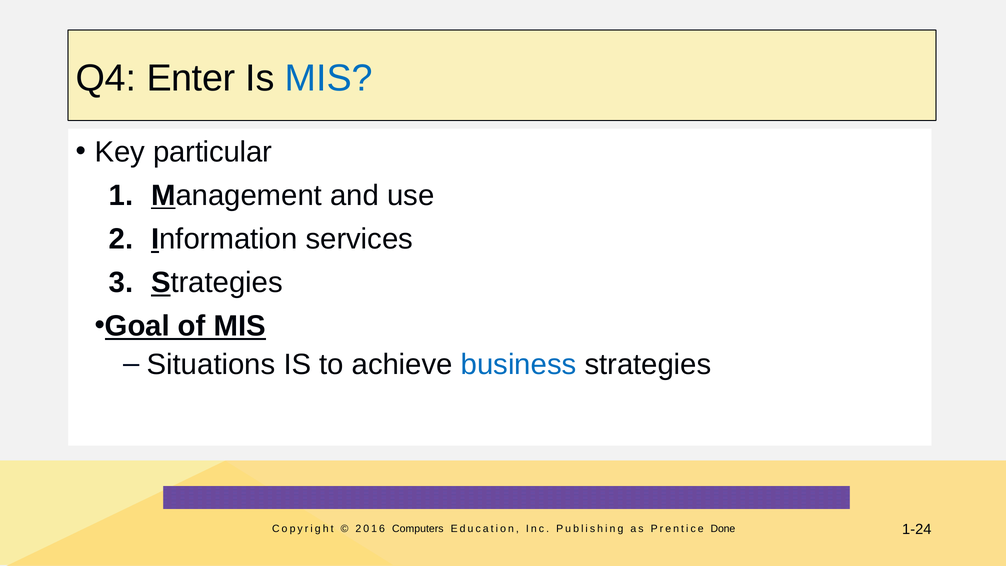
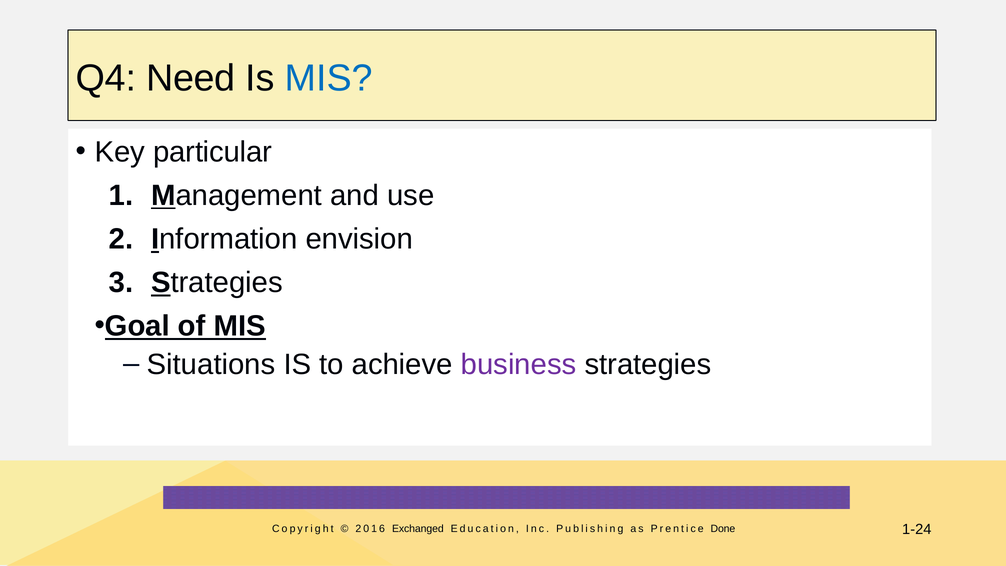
Enter: Enter -> Need
services: services -> envision
business colour: blue -> purple
Computers: Computers -> Exchanged
